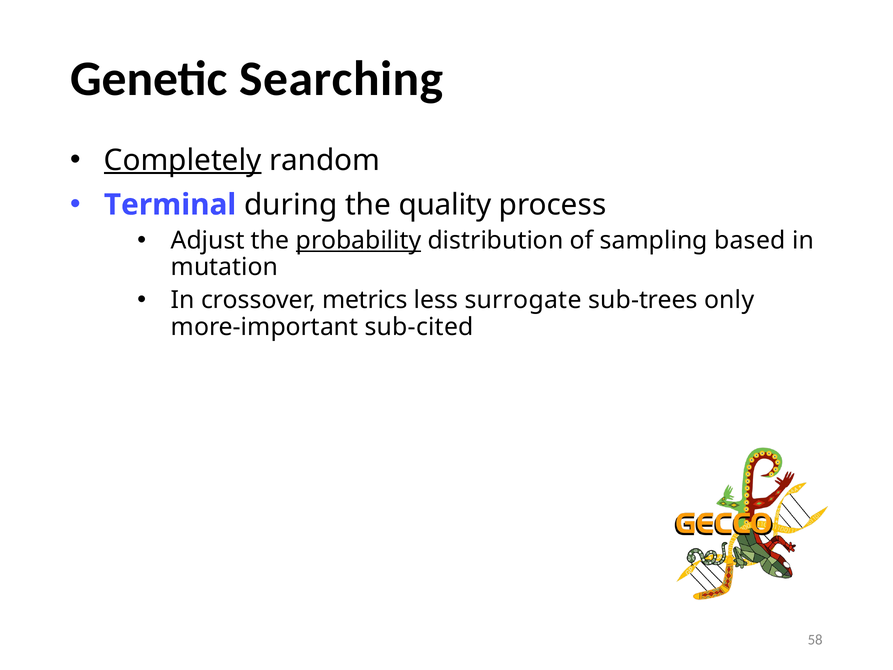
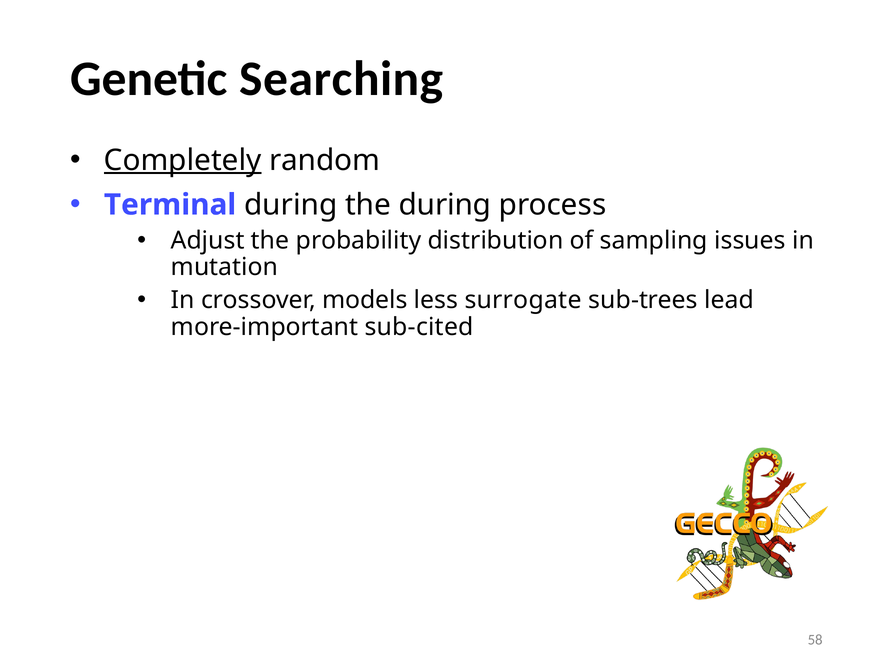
the quality: quality -> during
probability underline: present -> none
based: based -> issues
metrics: metrics -> models
only: only -> lead
